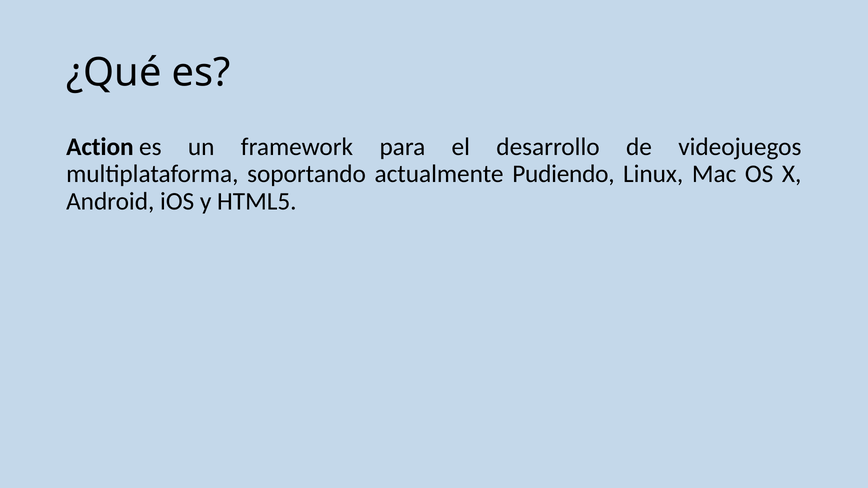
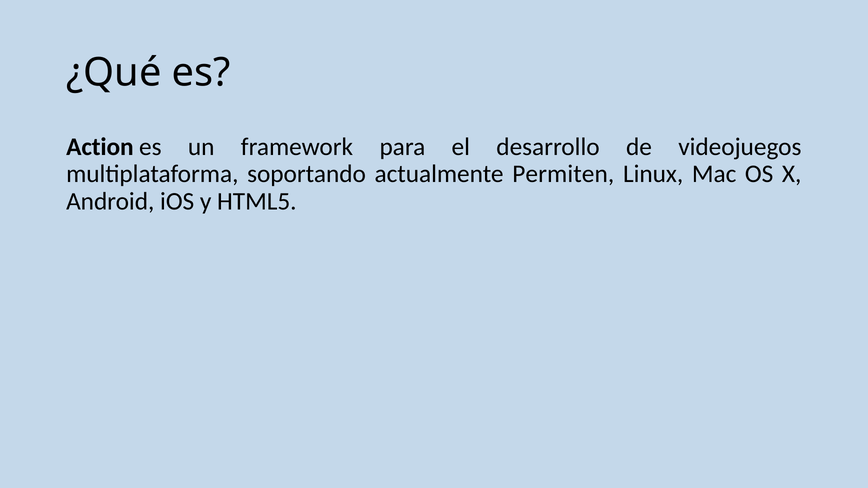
Pudiendo: Pudiendo -> Permiten
